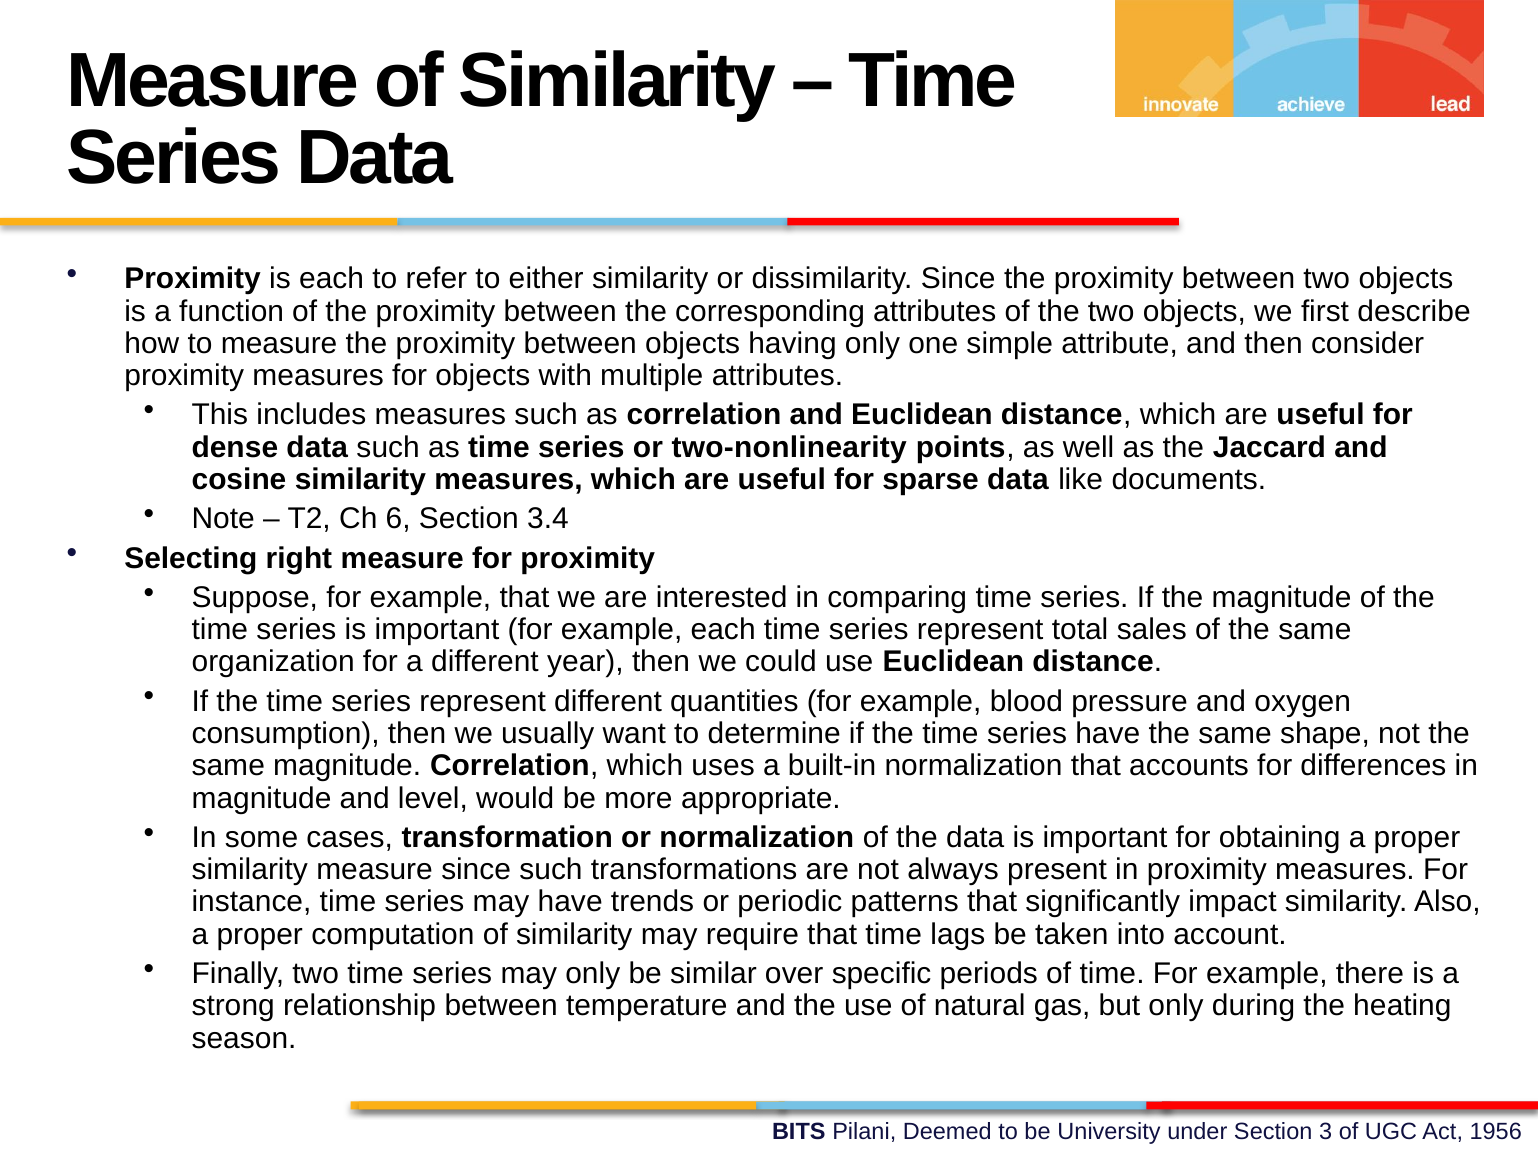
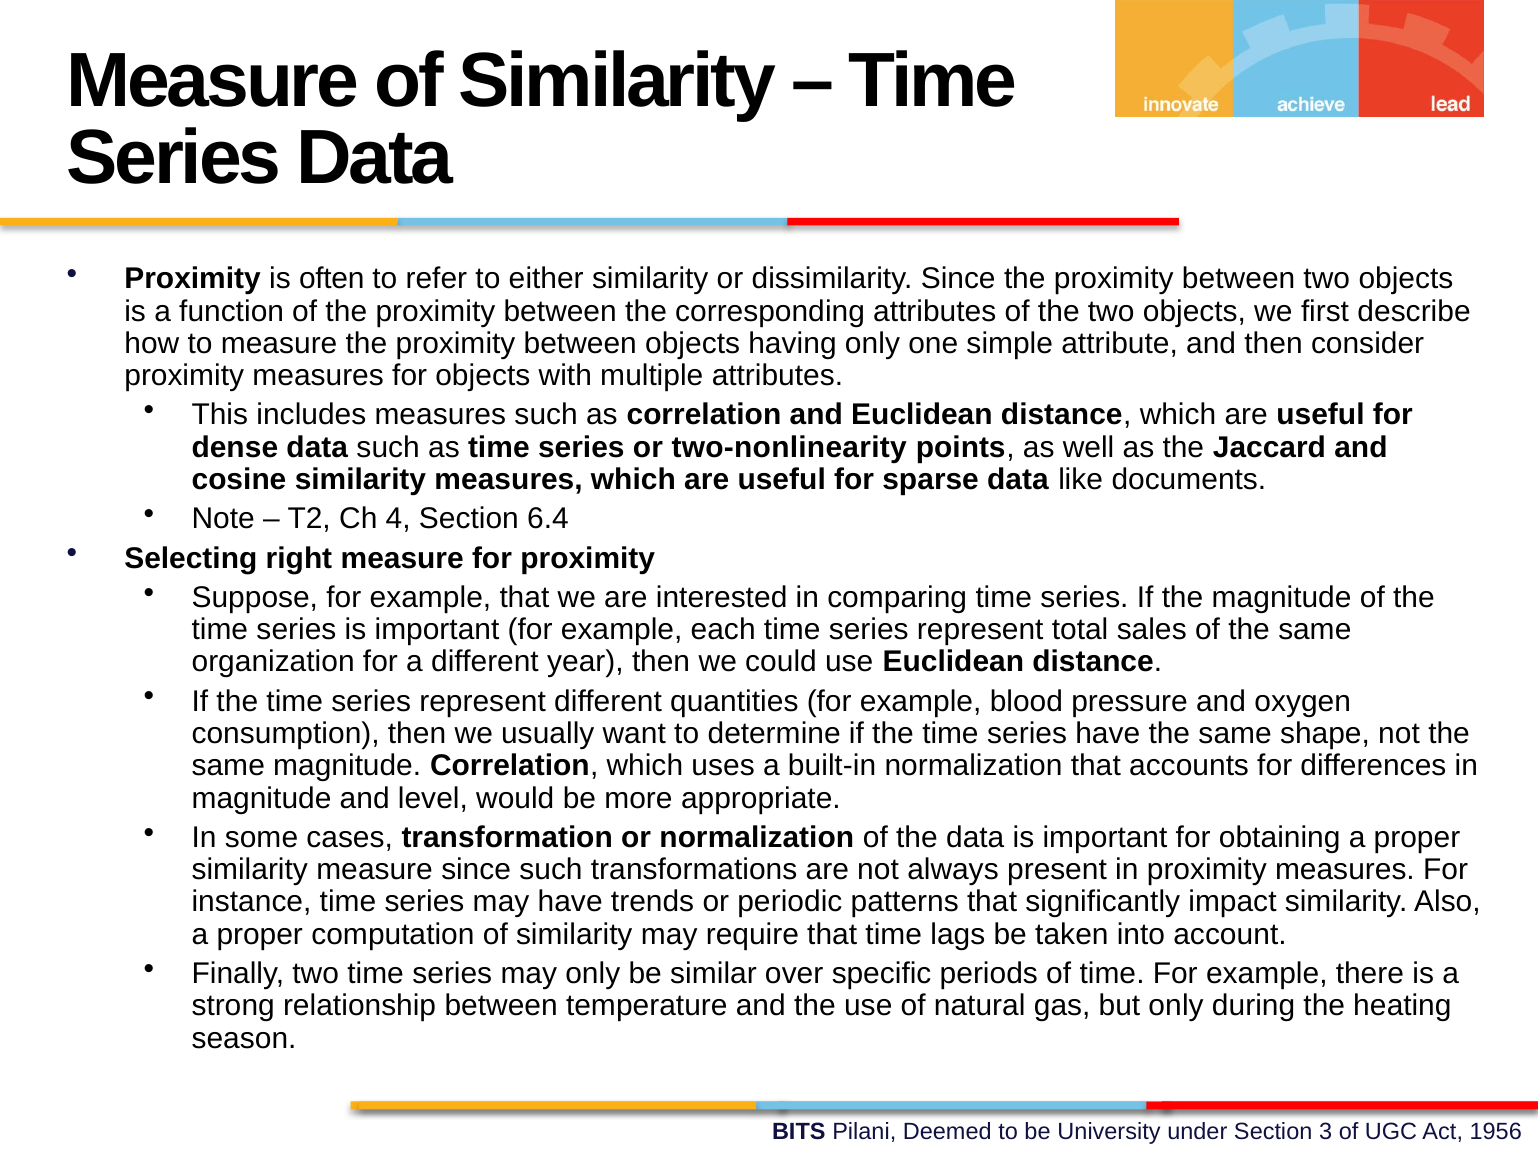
is each: each -> often
6: 6 -> 4
3.4: 3.4 -> 6.4
